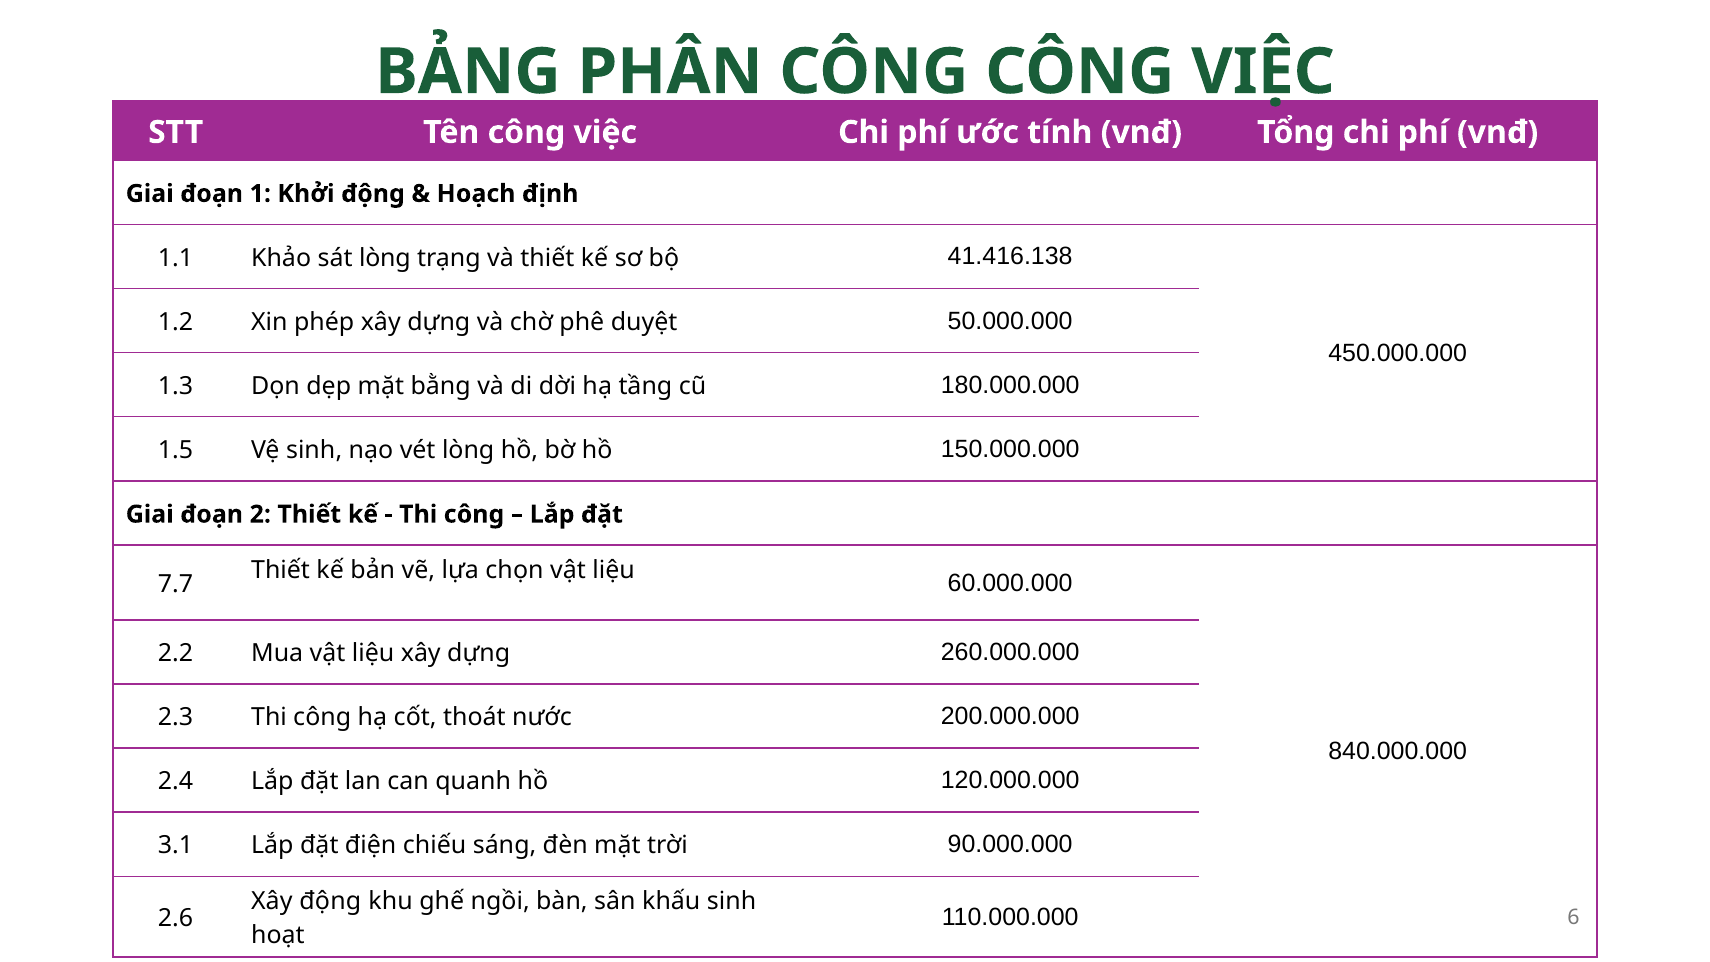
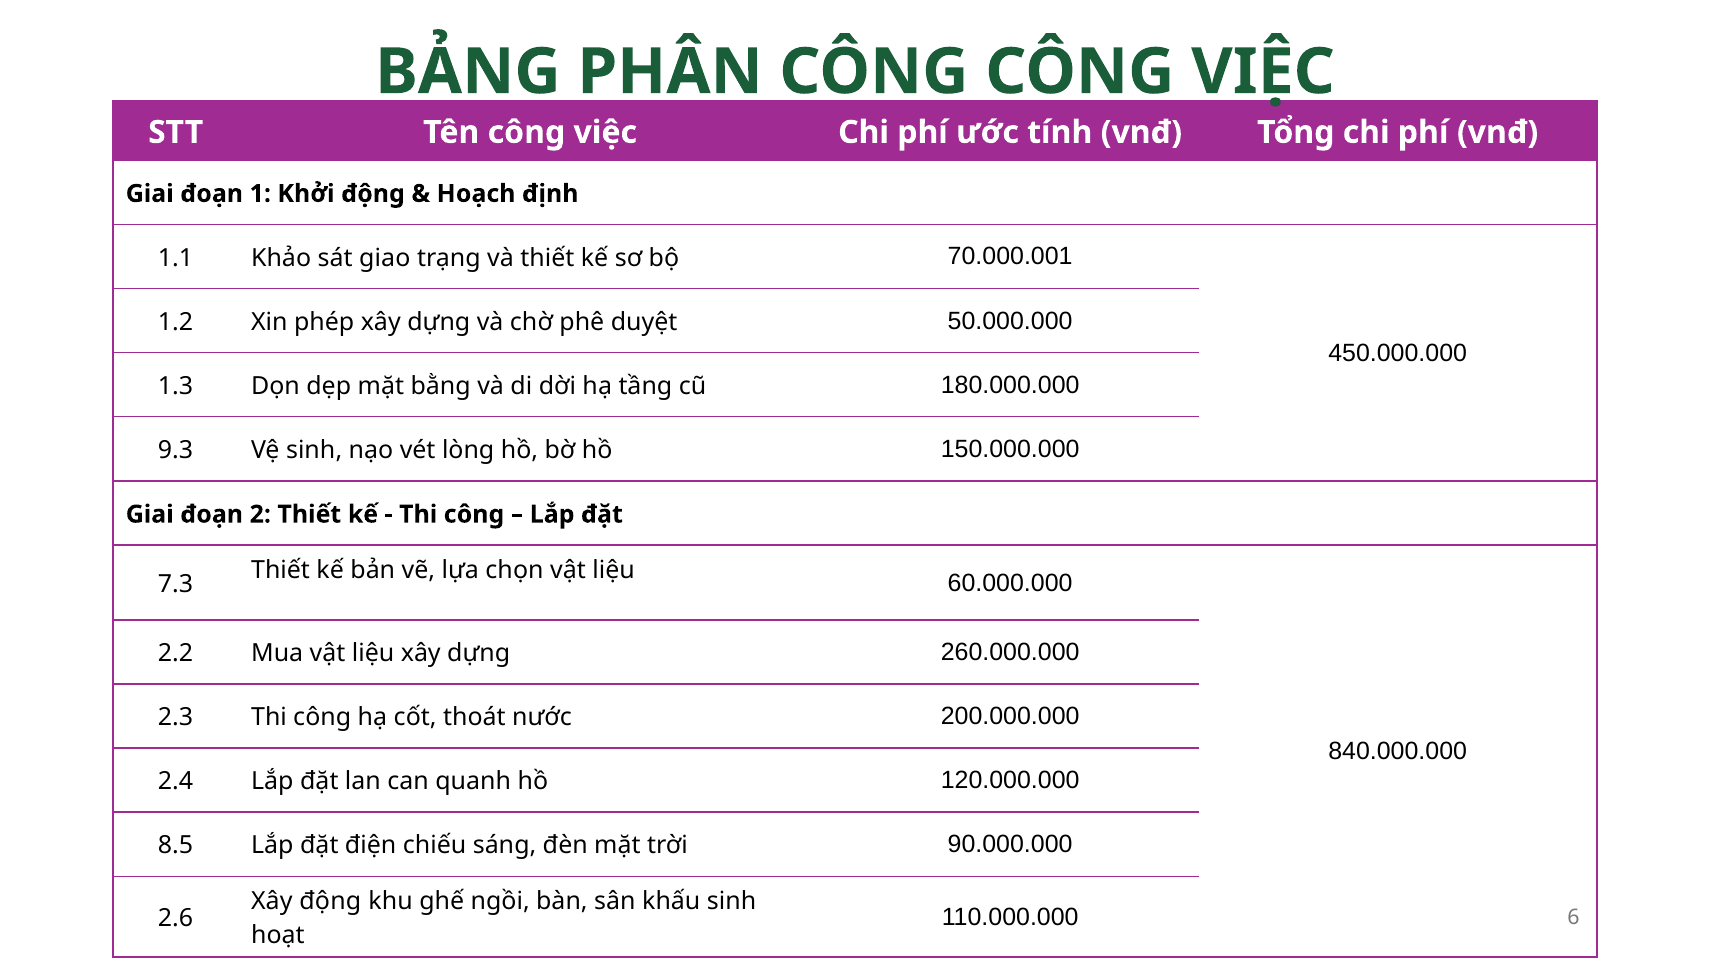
sát lòng: lòng -> giao
41.416.138: 41.416.138 -> 70.000.001
1.5: 1.5 -> 9.3
7.7: 7.7 -> 7.3
3.1: 3.1 -> 8.5
